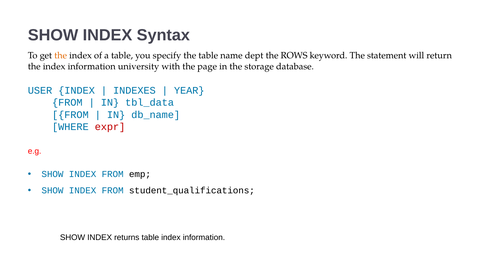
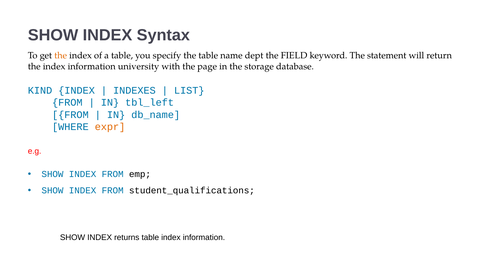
ROWS: ROWS -> FIELD
USER: USER -> KIND
YEAR: YEAR -> LIST
tbl_data: tbl_data -> tbl_left
expr colour: red -> orange
